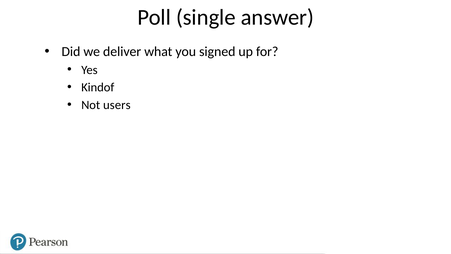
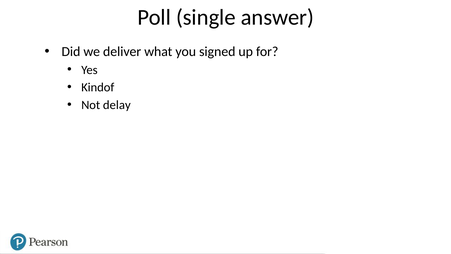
users: users -> delay
